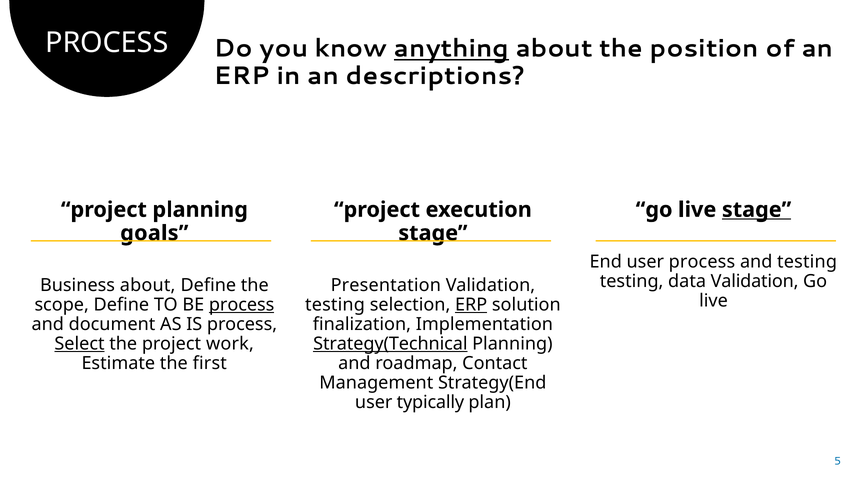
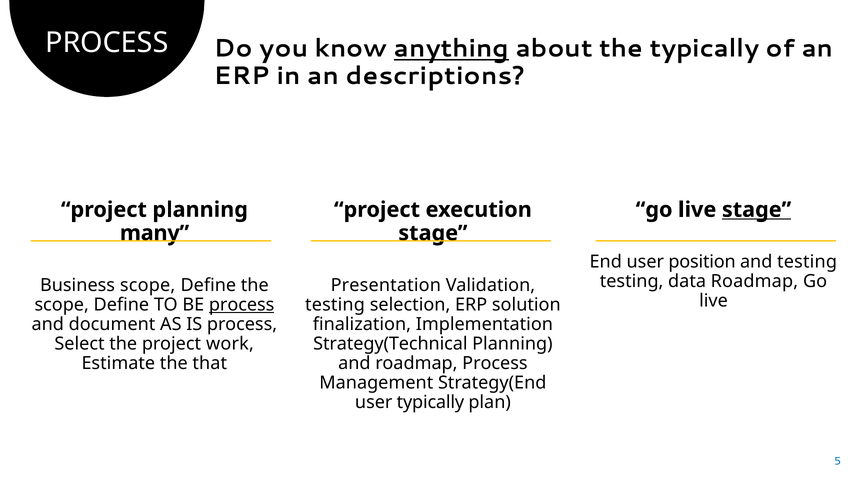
the position: position -> typically
goals: goals -> many
user process: process -> position
data Validation: Validation -> Roadmap
Business about: about -> scope
ERP at (471, 305) underline: present -> none
Select underline: present -> none
Strategy(Technical underline: present -> none
first: first -> that
roadmap Contact: Contact -> Process
